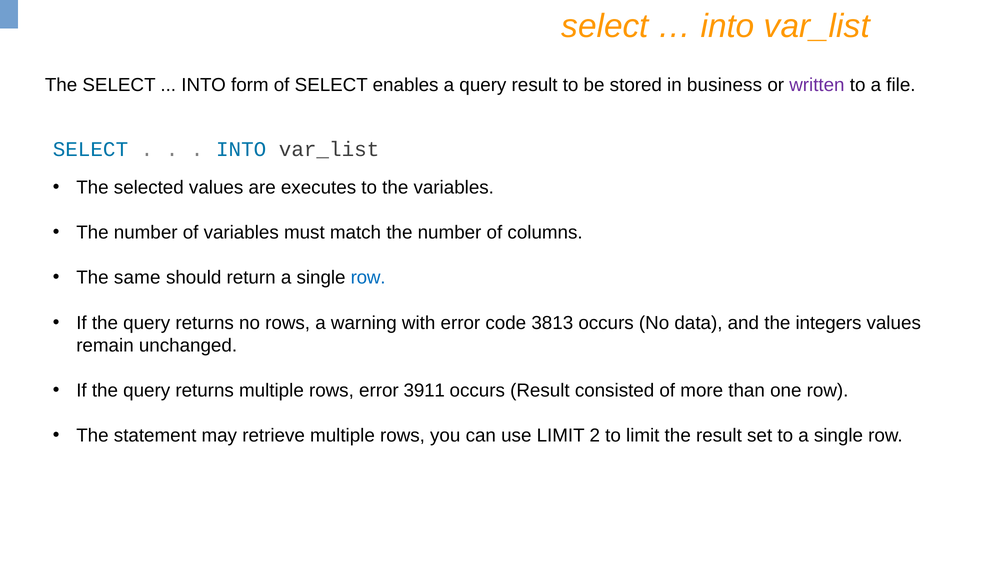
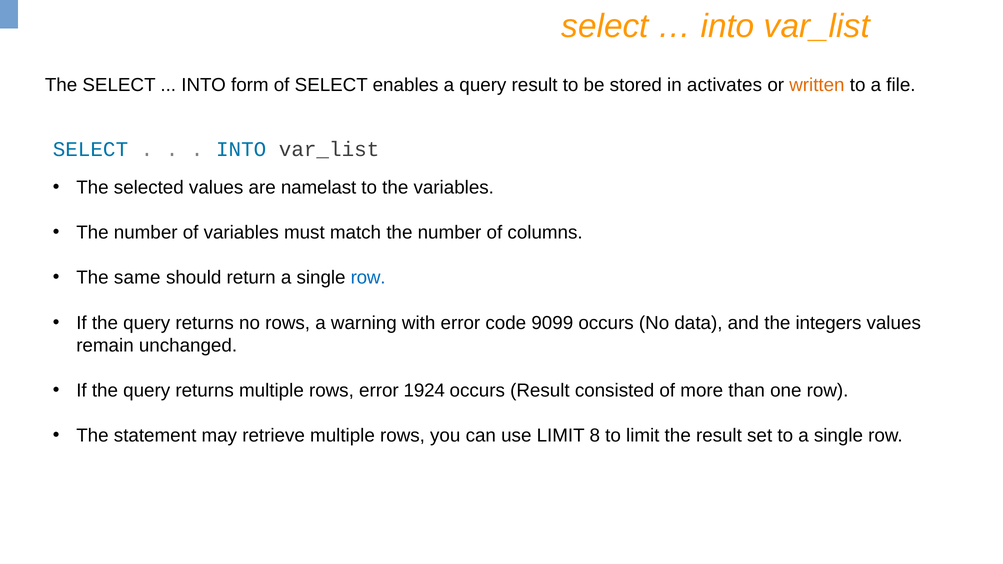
business: business -> activates
written colour: purple -> orange
executes: executes -> namelast
3813: 3813 -> 9099
3911: 3911 -> 1924
2: 2 -> 8
